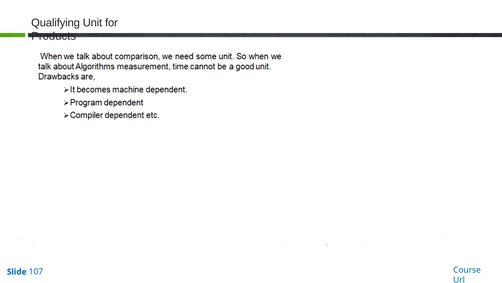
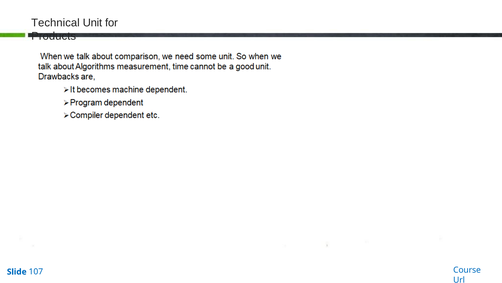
Qualifying: Qualifying -> Technical
